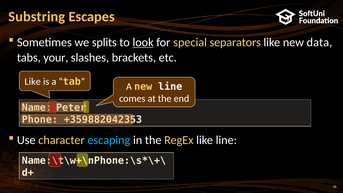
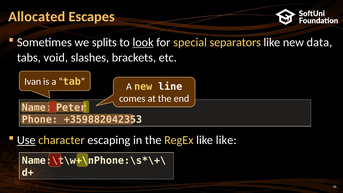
Substring: Substring -> Allocated
your: your -> void
Like at (33, 82): Like -> Ivan
Use underline: none -> present
escaping colour: light blue -> white
like line: line -> like
